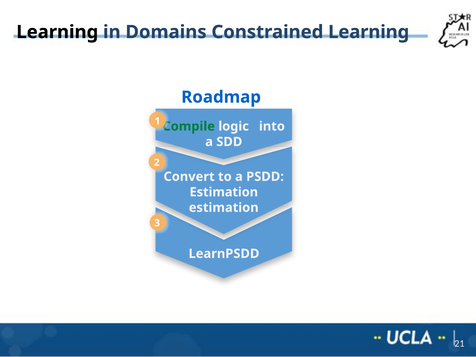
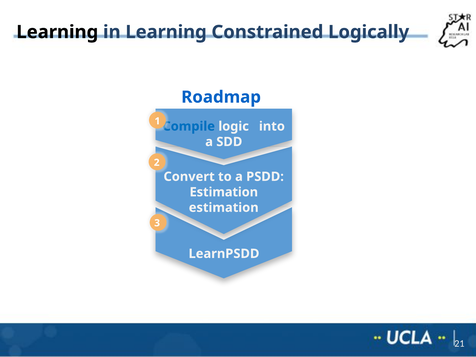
in Domains: Domains -> Learning
Constrained Learning: Learning -> Logically
Compile colour: green -> blue
